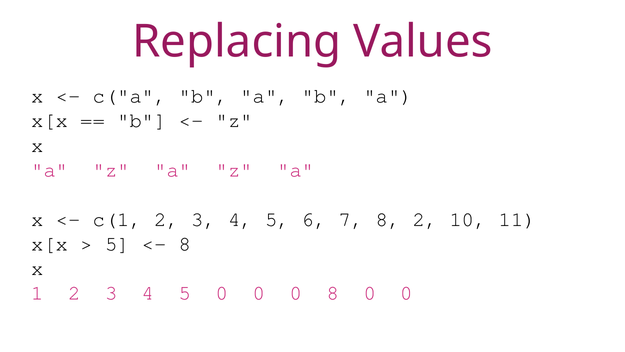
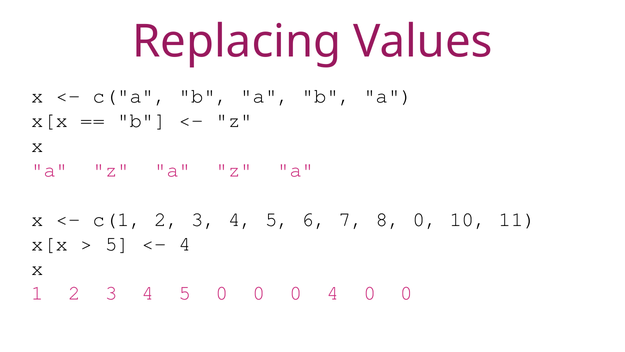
8 2: 2 -> 0
8 at (185, 244): 8 -> 4
0 8: 8 -> 4
